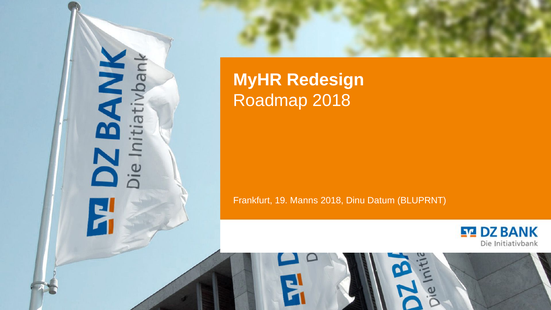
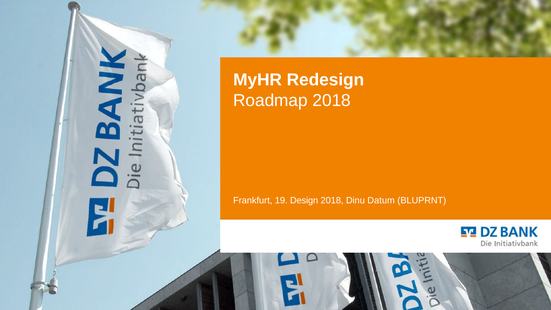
Manns: Manns -> Design
